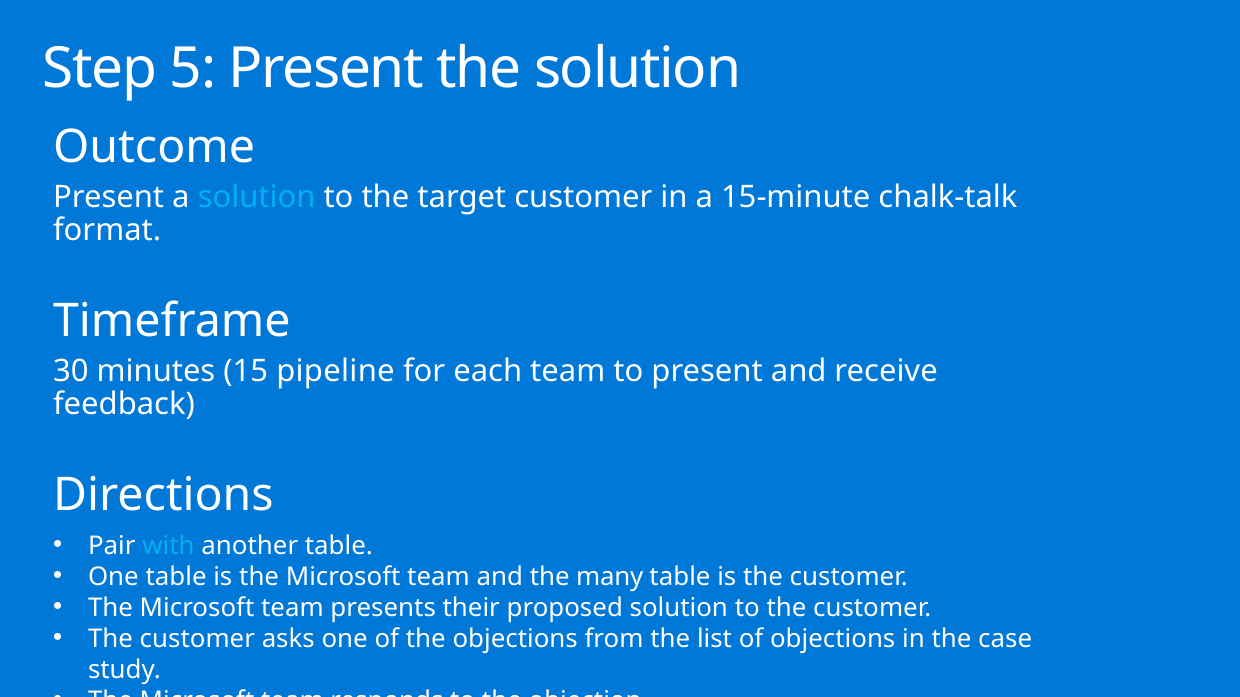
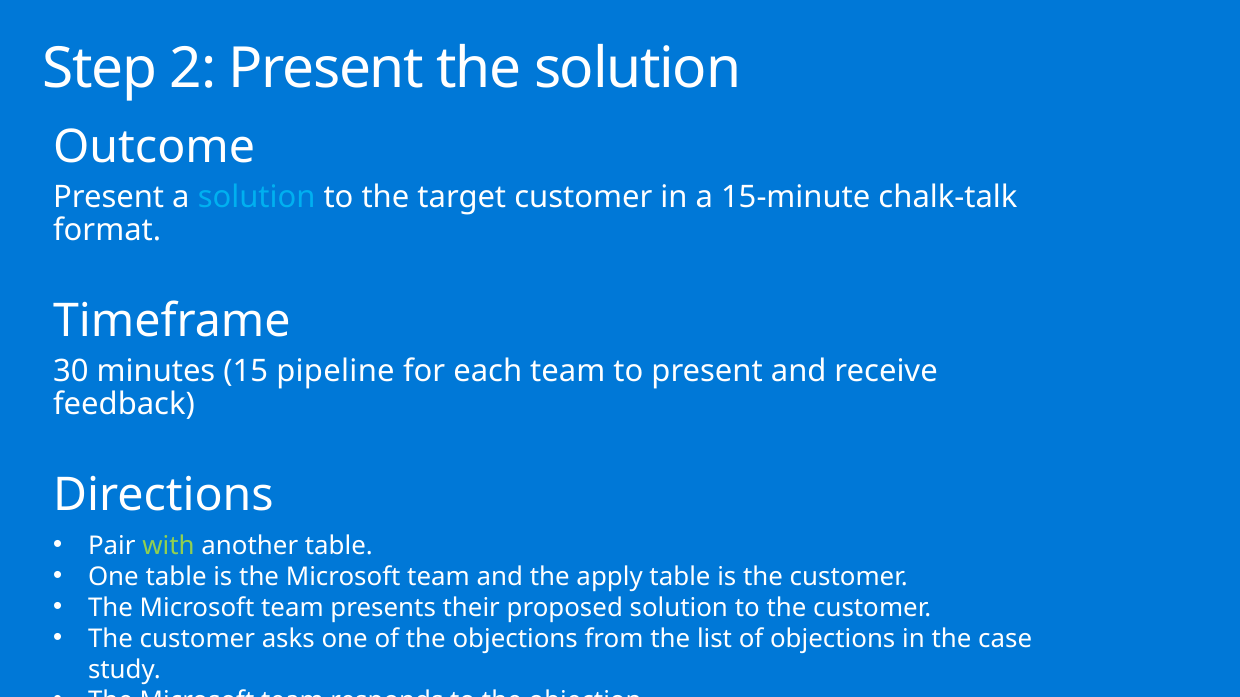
5: 5 -> 2
with colour: light blue -> light green
many: many -> apply
